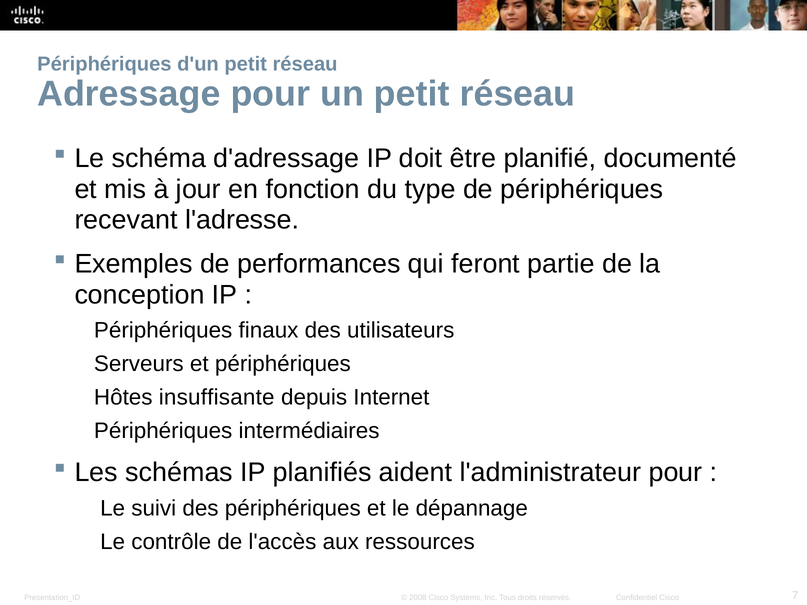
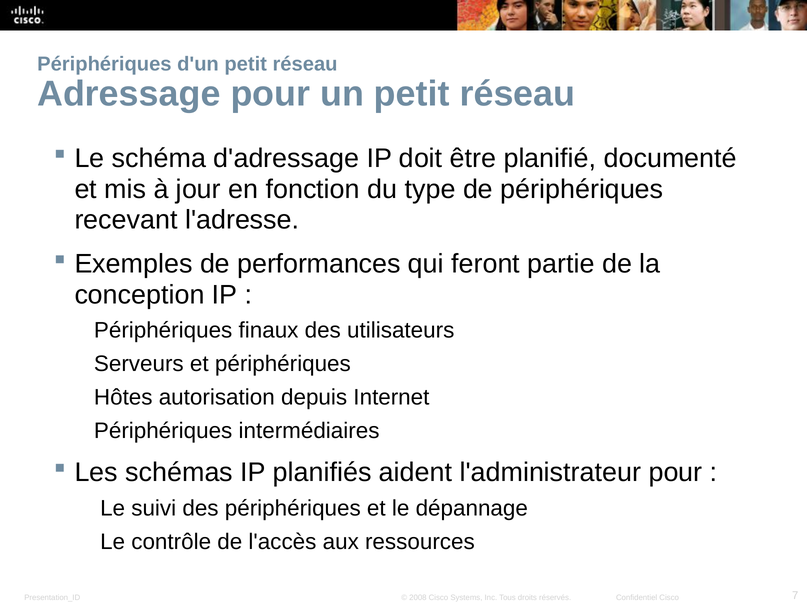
insuffisante: insuffisante -> autorisation
